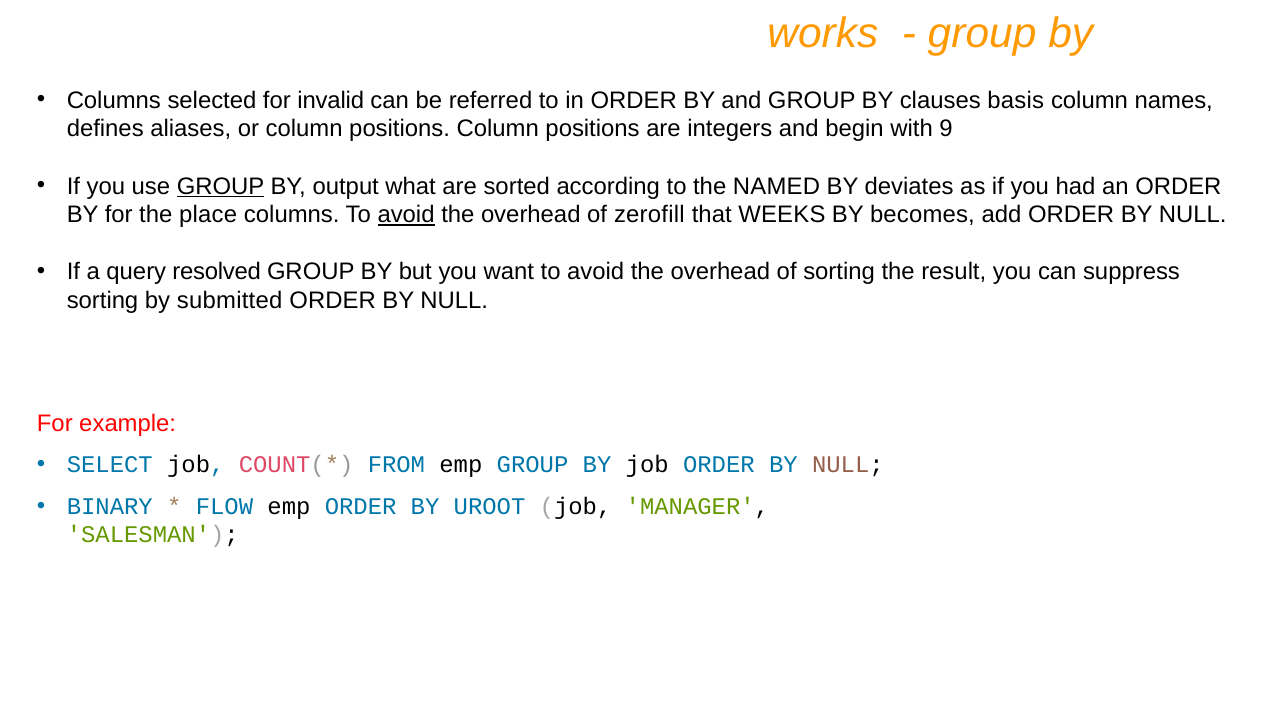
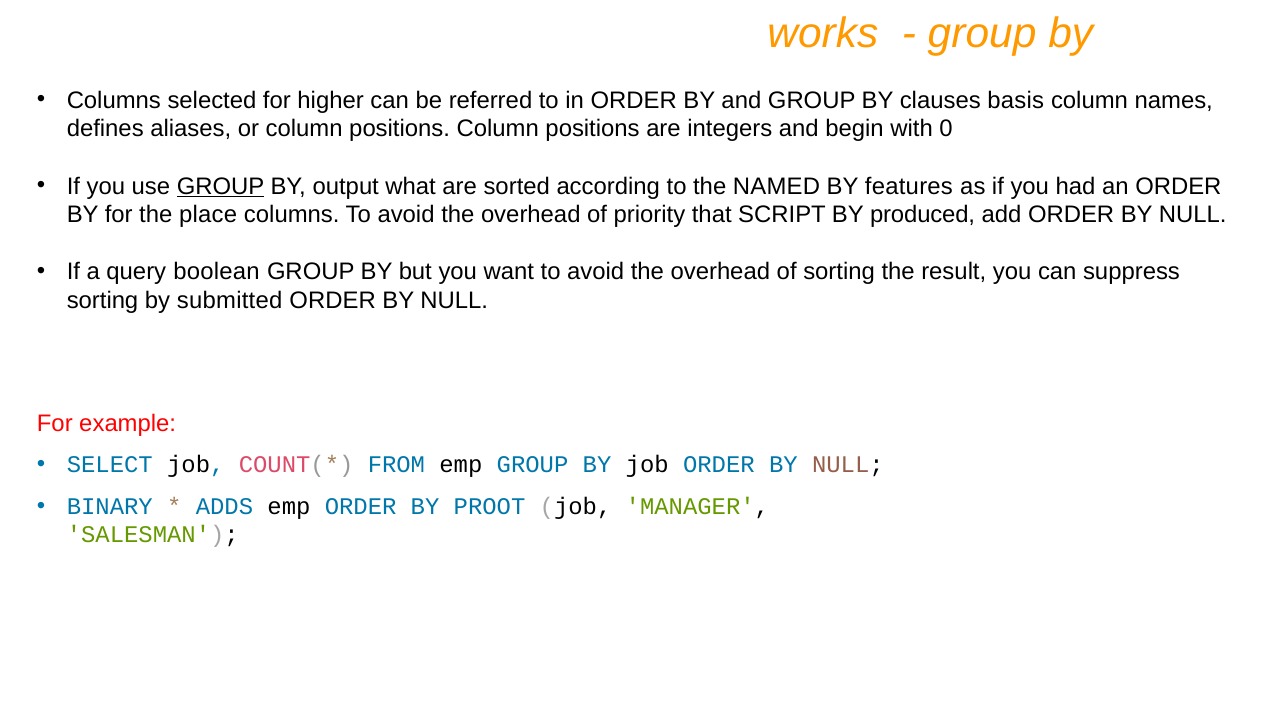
invalid: invalid -> higher
9: 9 -> 0
deviates: deviates -> features
avoid at (406, 215) underline: present -> none
zerofill: zerofill -> priority
WEEKS: WEEKS -> SCRIPT
becomes: becomes -> produced
resolved: resolved -> boolean
FLOW: FLOW -> ADDS
UROOT: UROOT -> PROOT
